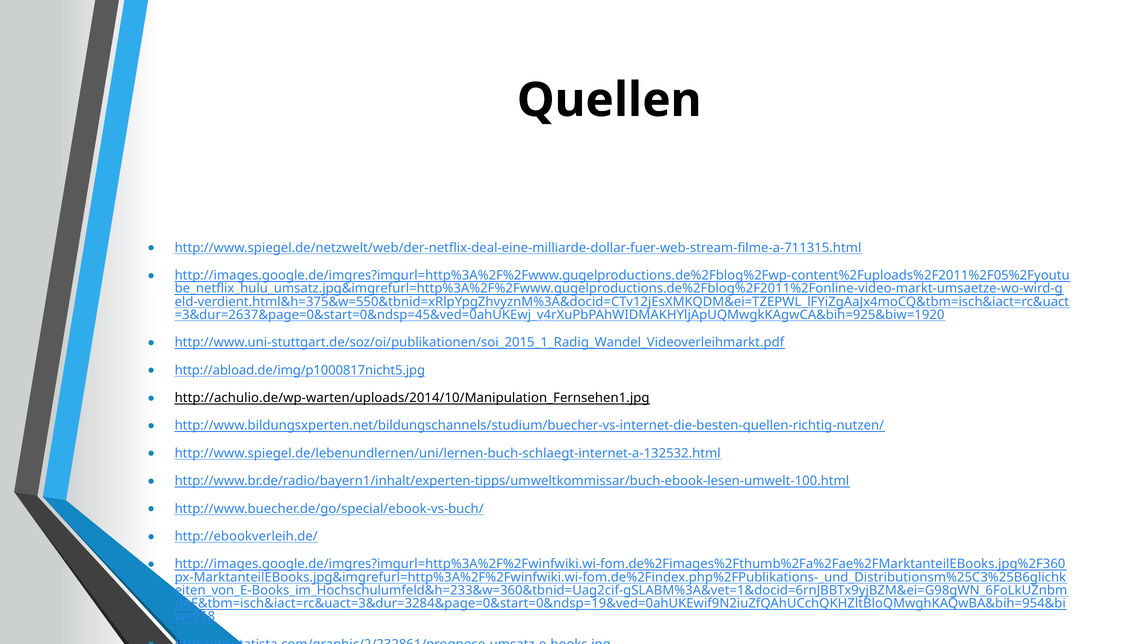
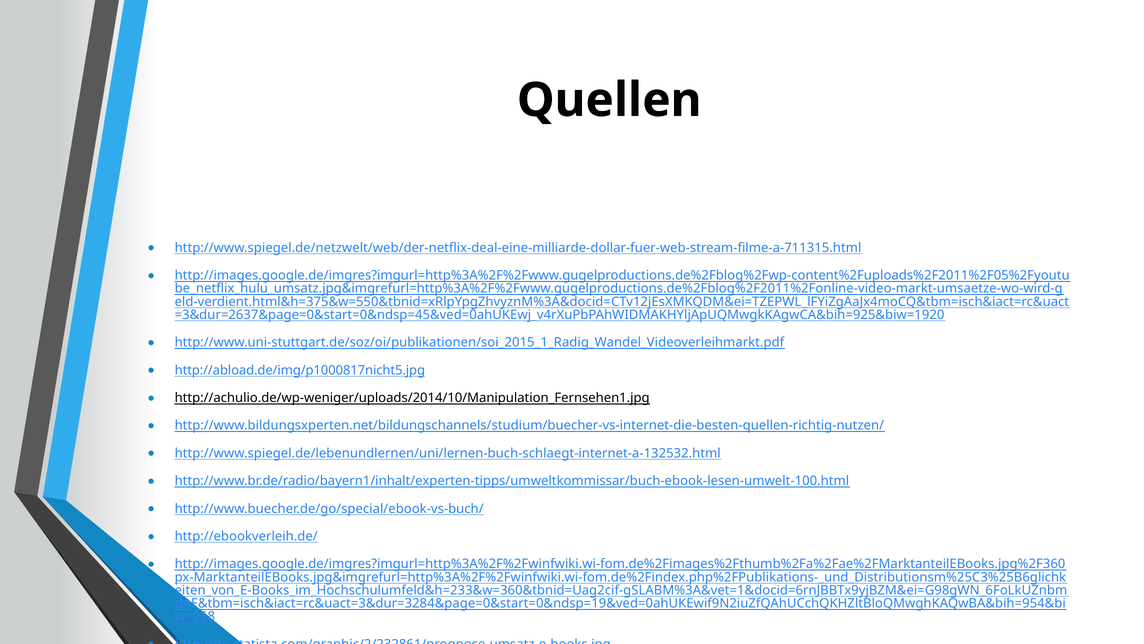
http://achulio.de/wp-warten/uploads/2014/10/Manipulation_Fernsehen1.jpg: http://achulio.de/wp-warten/uploads/2014/10/Manipulation_Fernsehen1.jpg -> http://achulio.de/wp-weniger/uploads/2014/10/Manipulation_Fernsehen1.jpg
